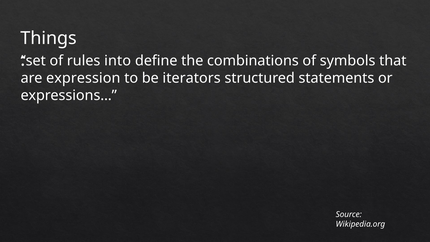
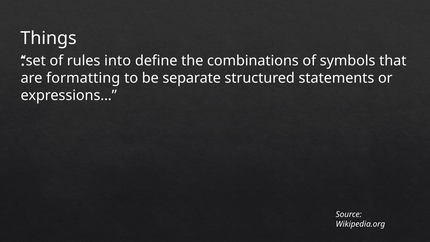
expression: expression -> formatting
iterators: iterators -> separate
